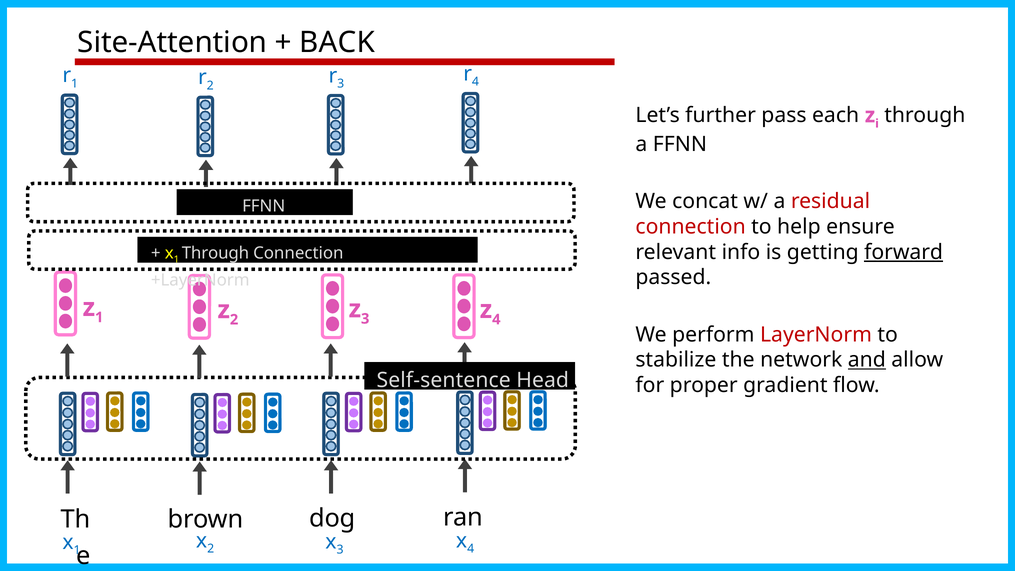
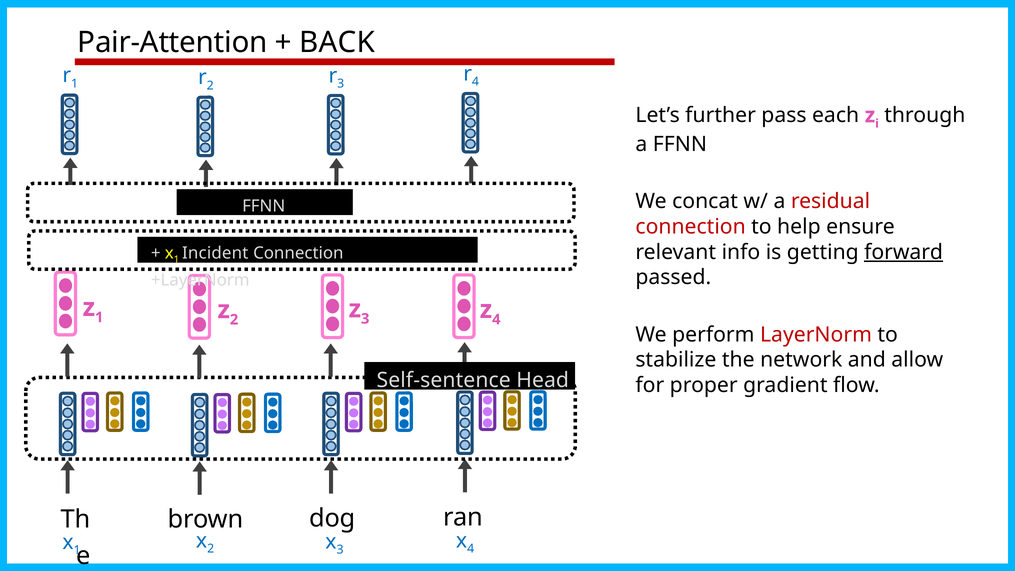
Site-Attention: Site-Attention -> Pair-Attention
Through at (215, 253): Through -> Incident
and underline: present -> none
